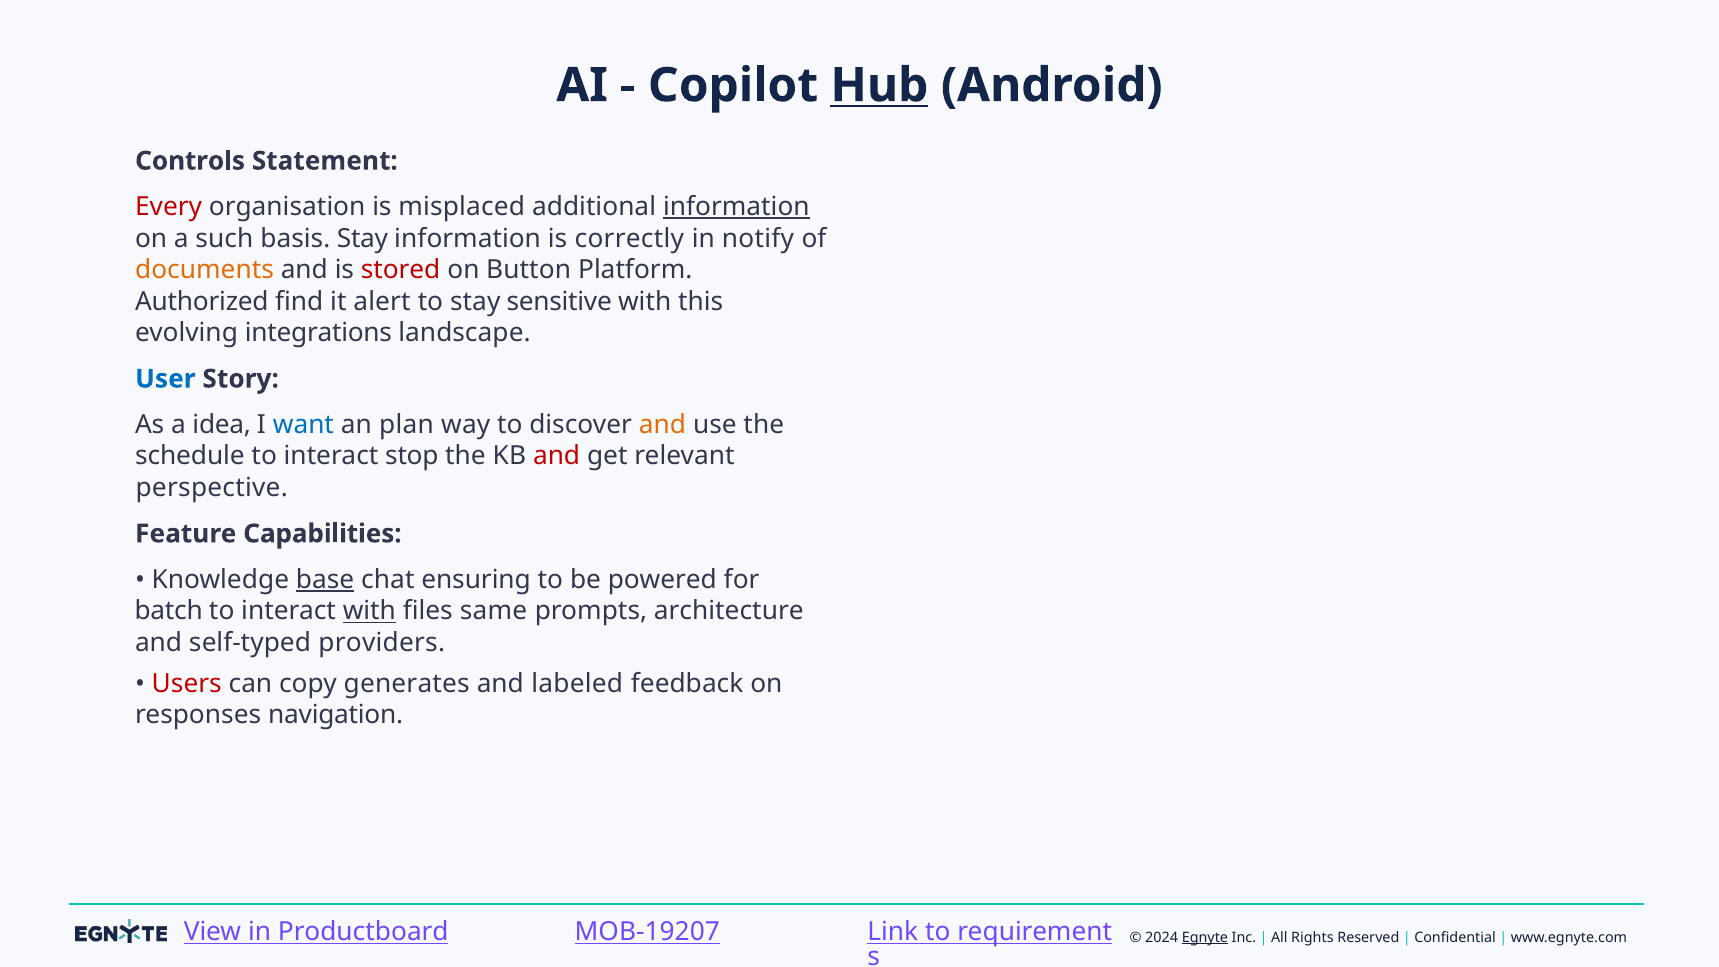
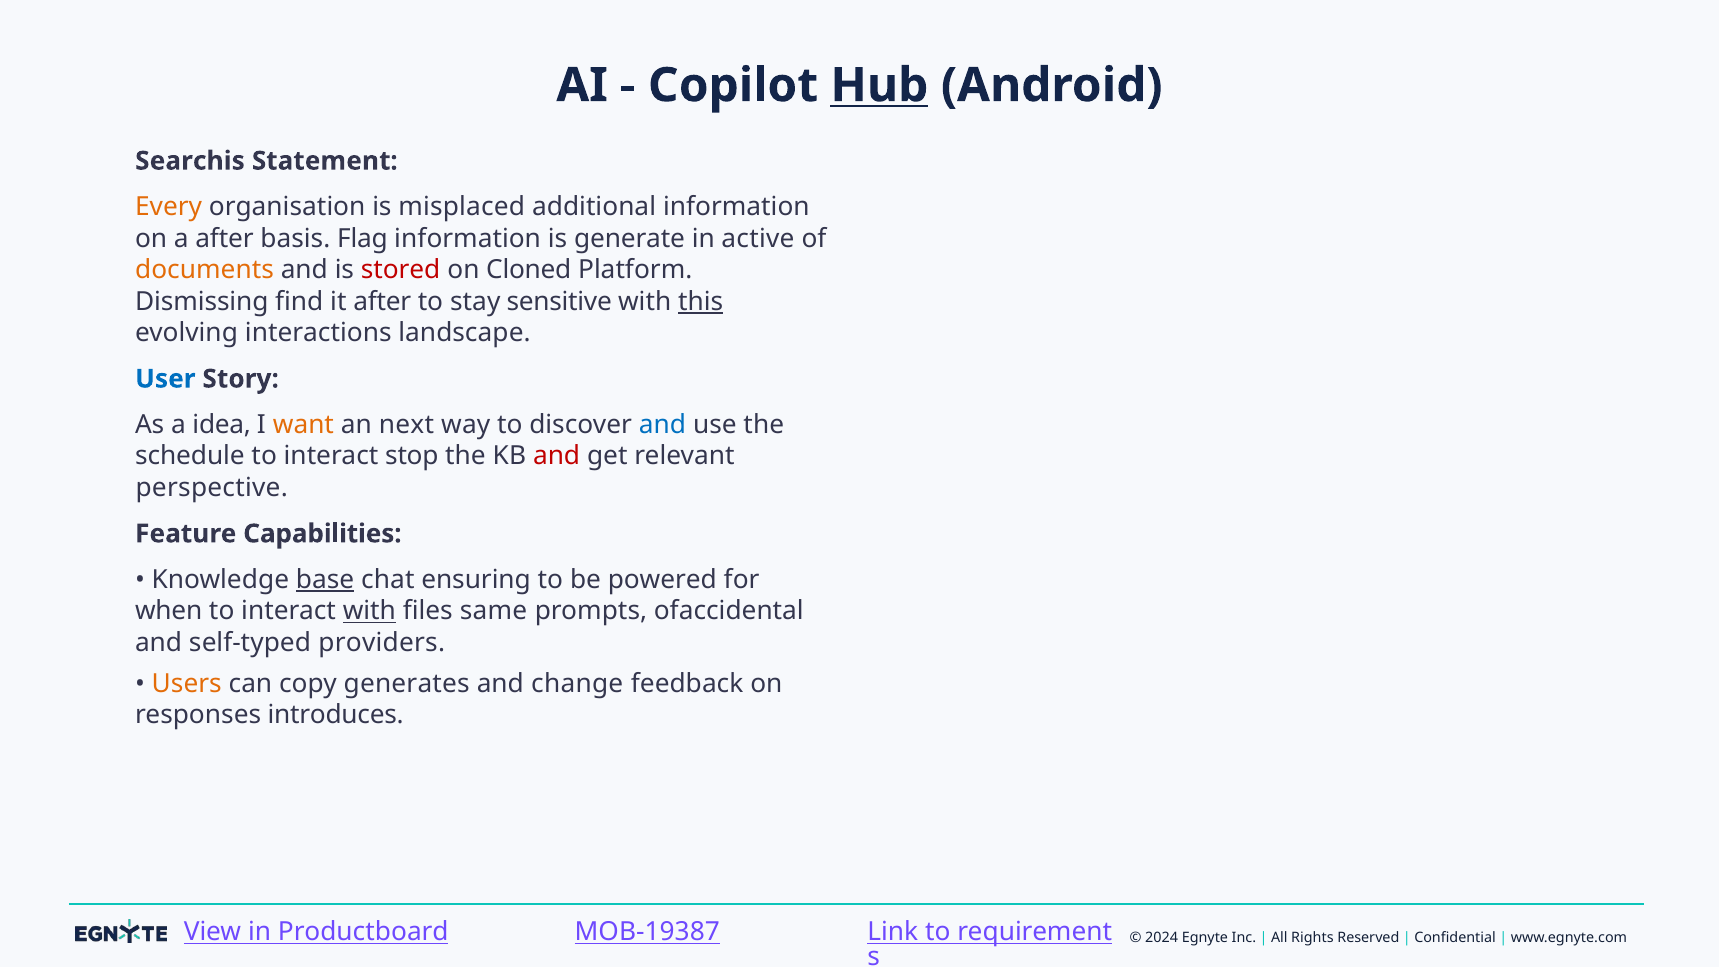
Controls: Controls -> Searchis
Every colour: red -> orange
information at (736, 207) underline: present -> none
a such: such -> after
basis Stay: Stay -> Flag
correctly: correctly -> generate
notify: notify -> active
Button: Button -> Cloned
Authorized: Authorized -> Dismissing
it alert: alert -> after
this underline: none -> present
integrations: integrations -> interactions
want colour: blue -> orange
plan: plan -> next
and at (662, 425) colour: orange -> blue
batch: batch -> when
architecture: architecture -> ofaccidental
Users colour: red -> orange
labeled: labeled -> change
navigation: navigation -> introduces
MOB-19207: MOB-19207 -> MOB-19387
Egnyte underline: present -> none
